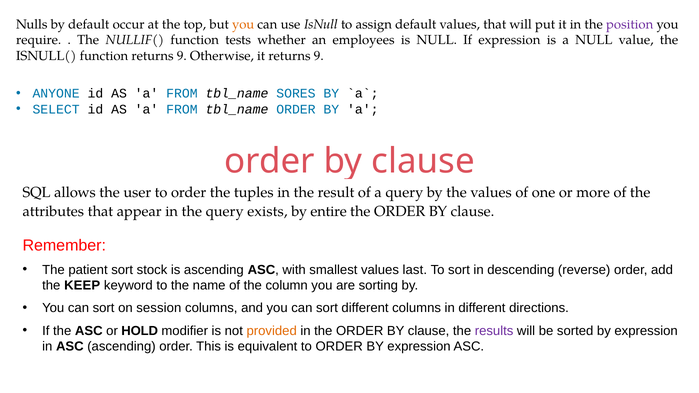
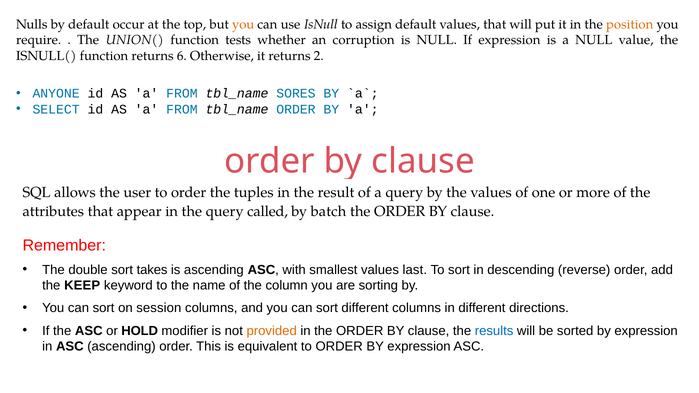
position colour: purple -> orange
NULLIF(: NULLIF( -> UNION(
employees: employees -> corruption
function returns 9: 9 -> 6
it returns 9: 9 -> 2
exists: exists -> called
entire: entire -> batch
patient: patient -> double
stock: stock -> takes
results colour: purple -> blue
